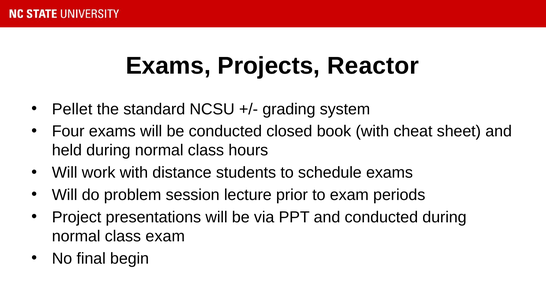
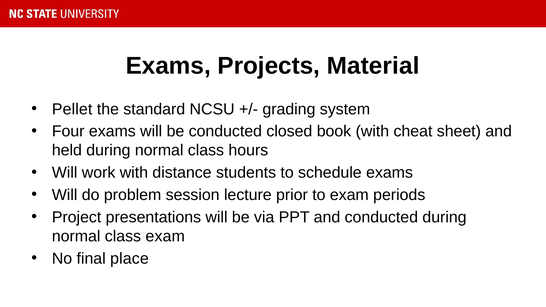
Reactor: Reactor -> Material
begin: begin -> place
